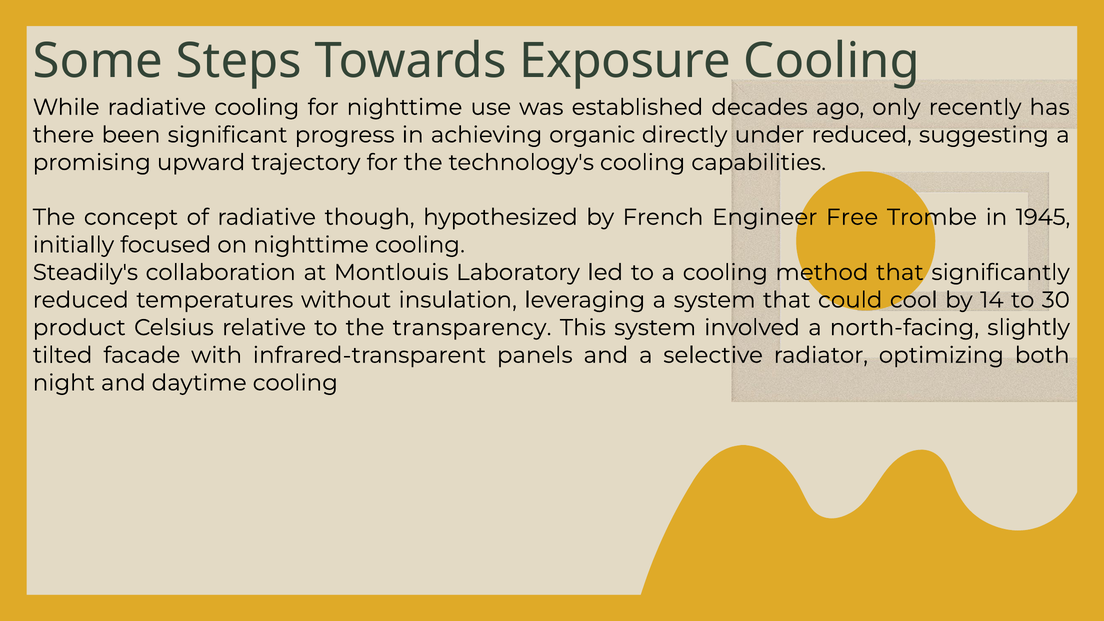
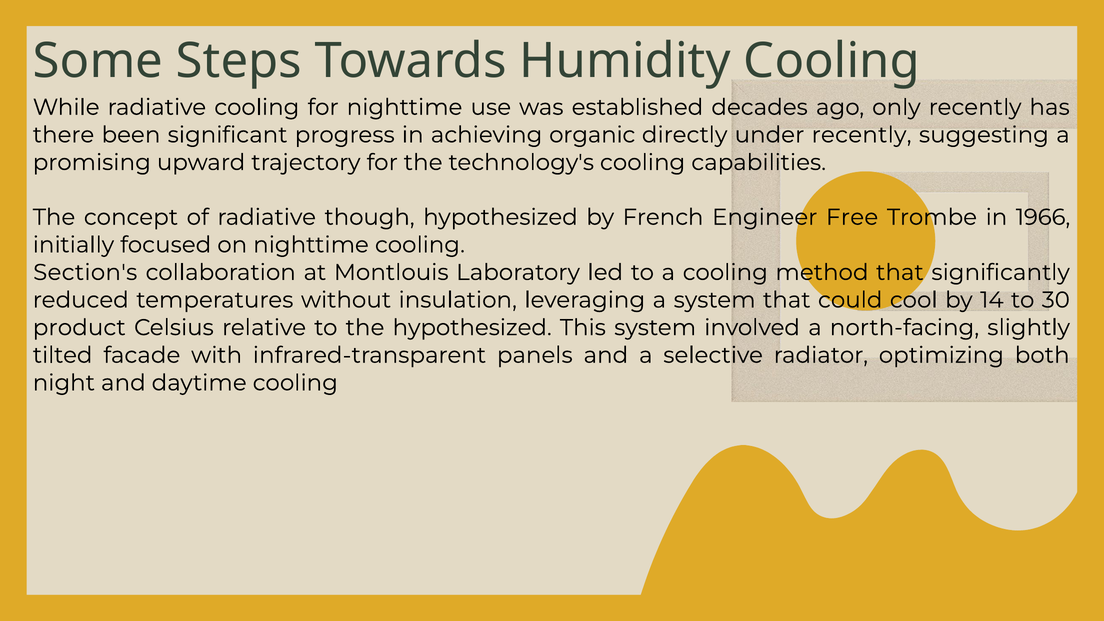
Exposure: Exposure -> Humidity
under reduced: reduced -> recently
1945: 1945 -> 1966
Steadily's: Steadily's -> Section's
the transparency: transparency -> hypothesized
